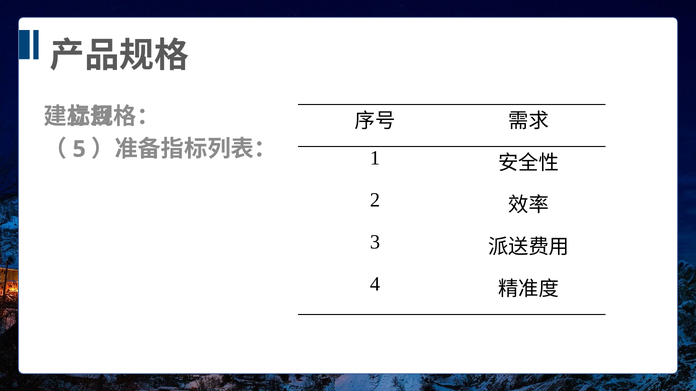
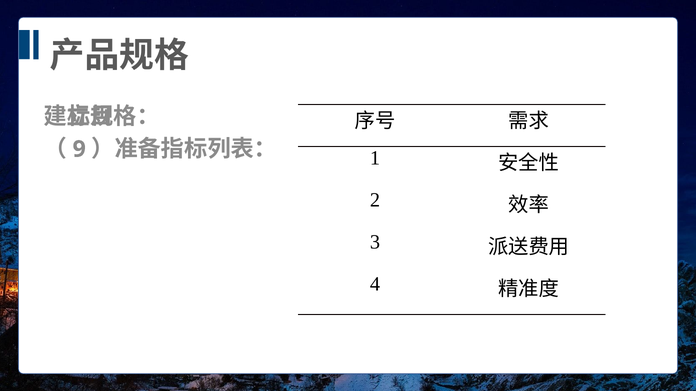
5: 5 -> 9
